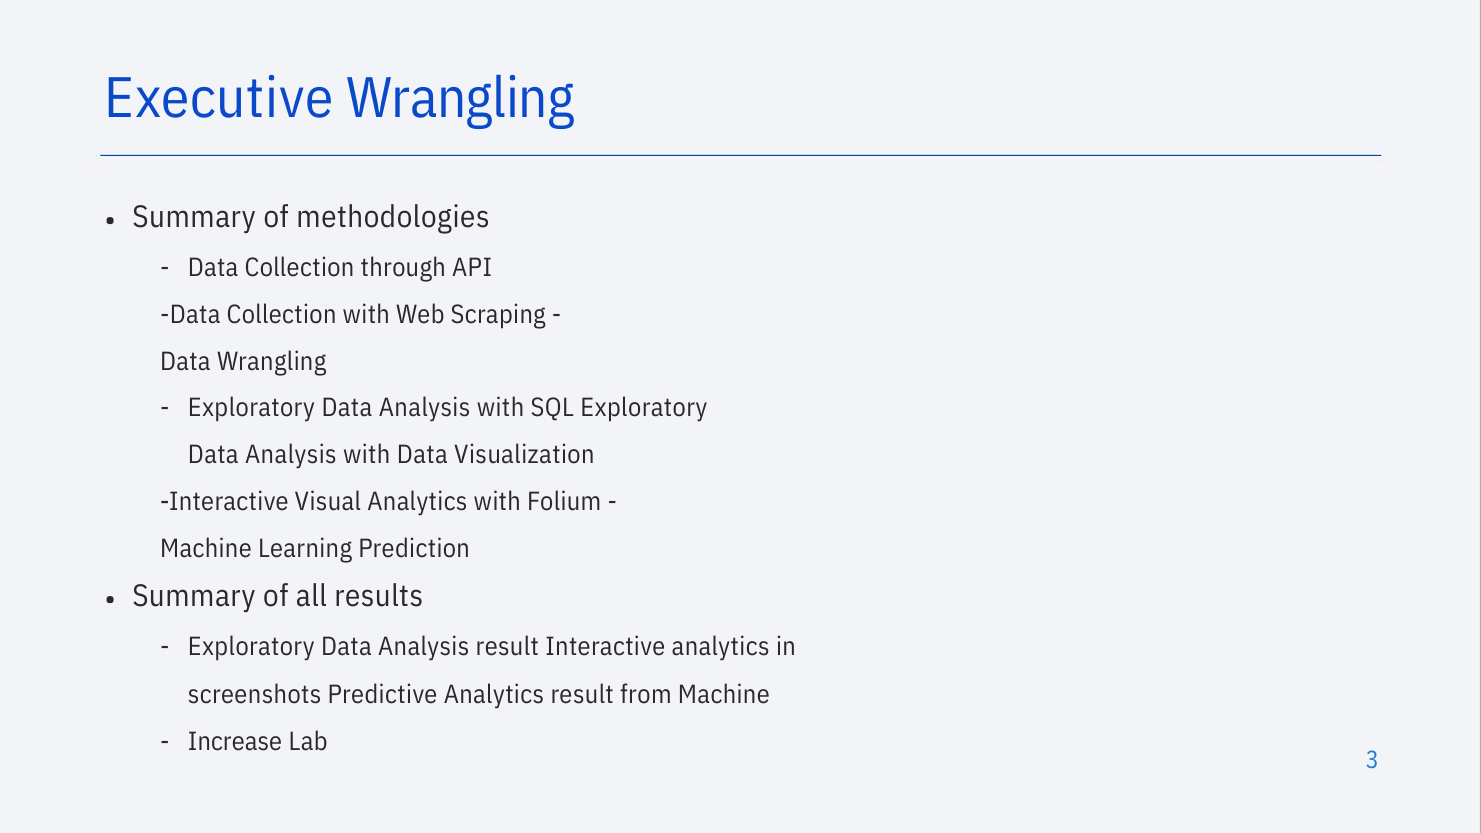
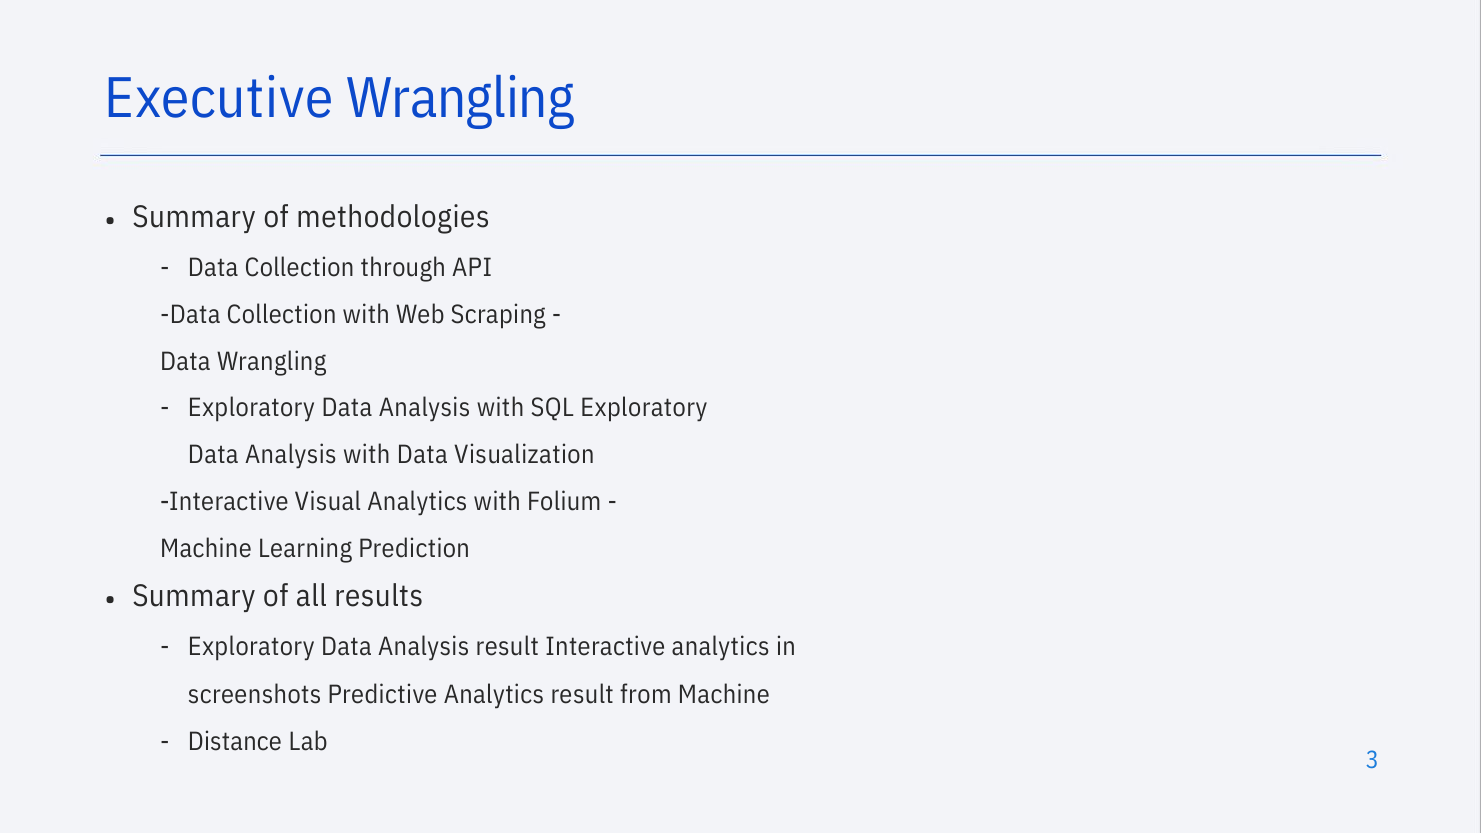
Increase: Increase -> Distance
